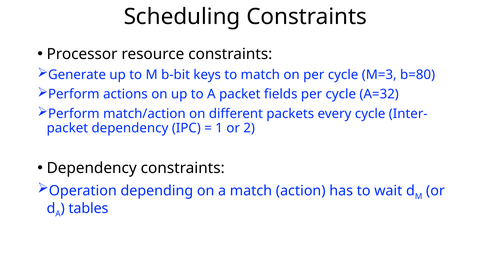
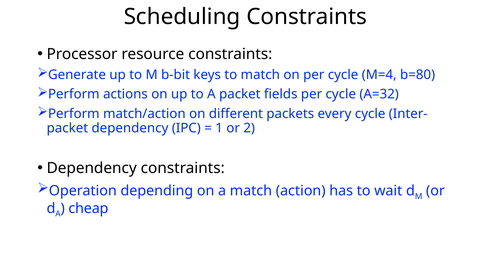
M=3: M=3 -> M=4
tables: tables -> cheap
